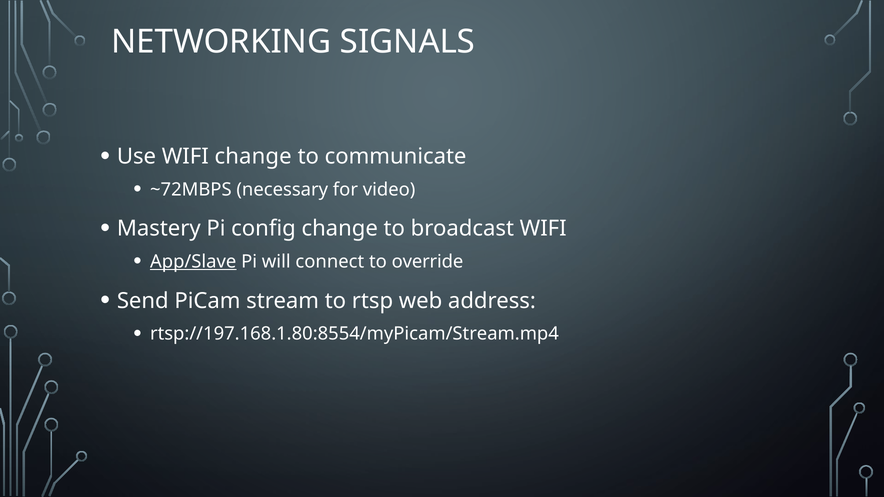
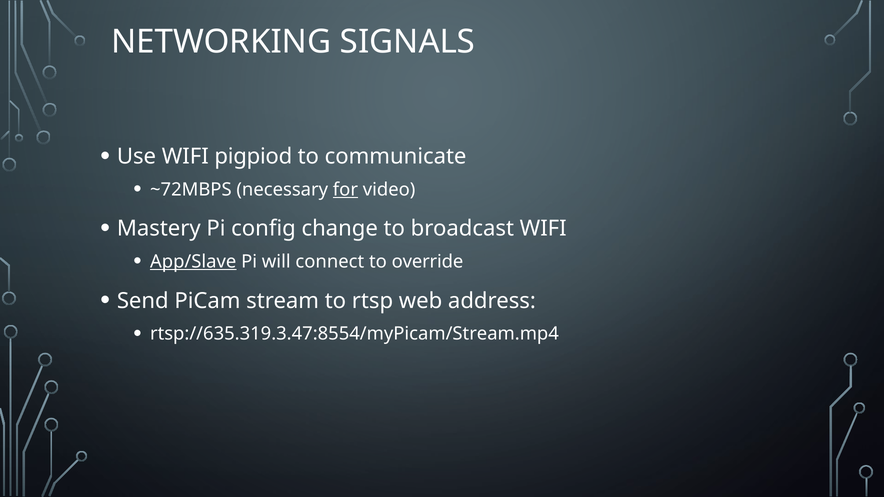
WIFI change: change -> pigpiod
for underline: none -> present
rtsp://197.168.1.80:8554/myPicam/Stream.mp4: rtsp://197.168.1.80:8554/myPicam/Stream.mp4 -> rtsp://635.319.3.47:8554/myPicam/Stream.mp4
